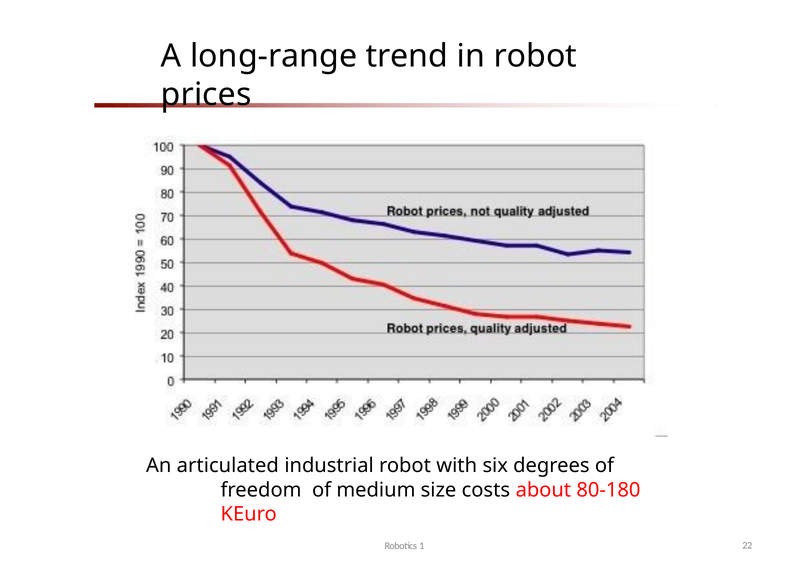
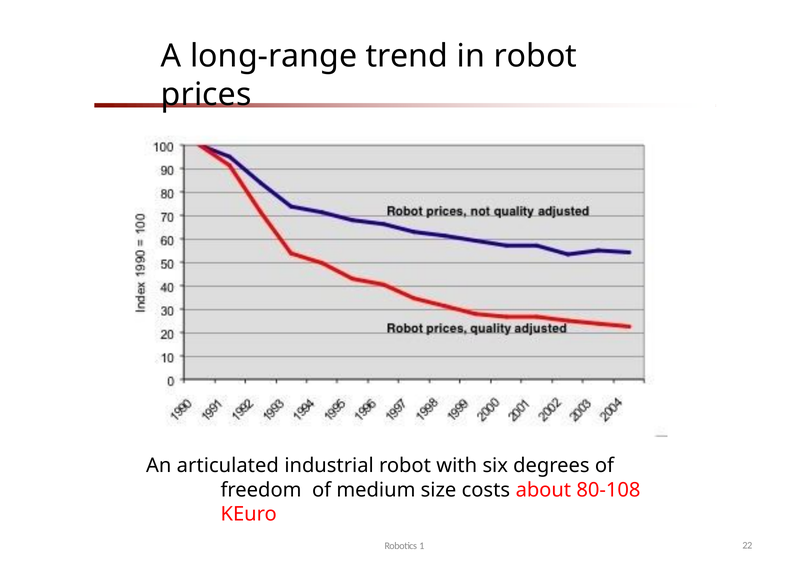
80-180: 80-180 -> 80-108
